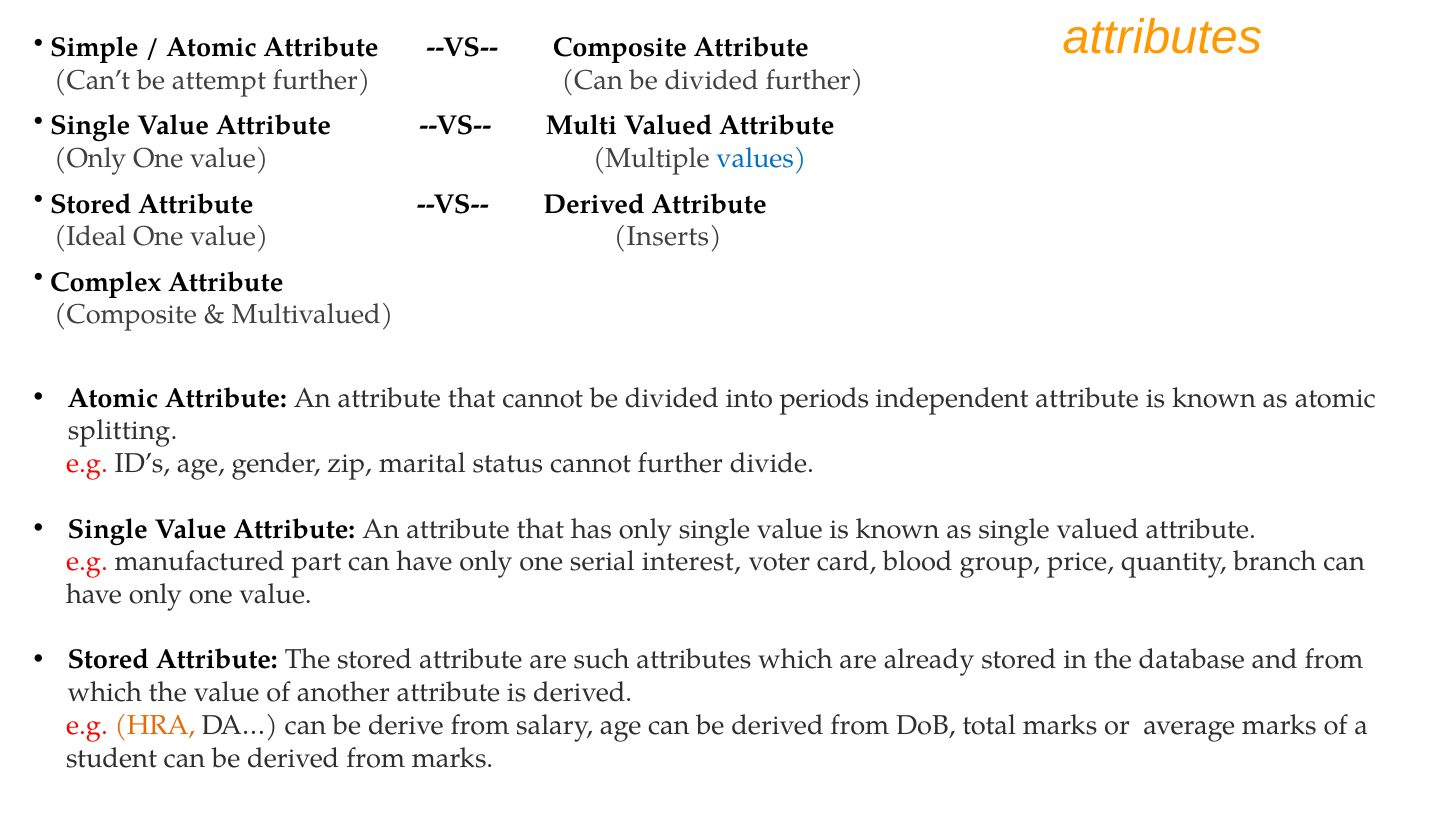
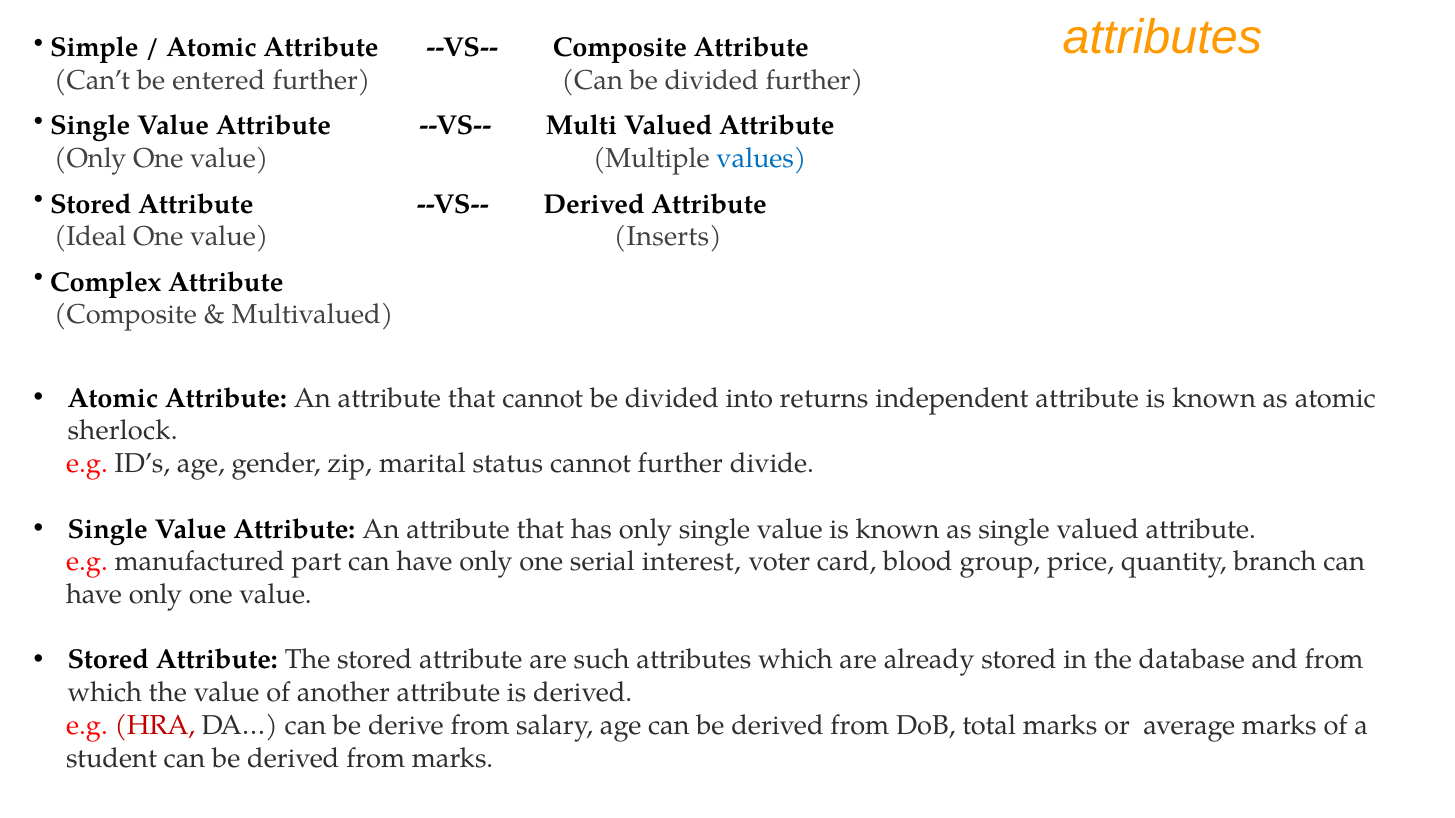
attempt: attempt -> entered
periods: periods -> returns
splitting: splitting -> sherlock
HRA colour: orange -> red
